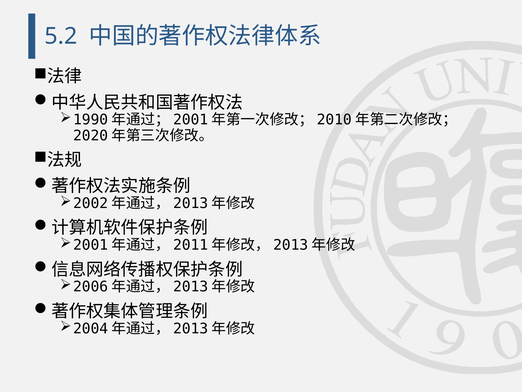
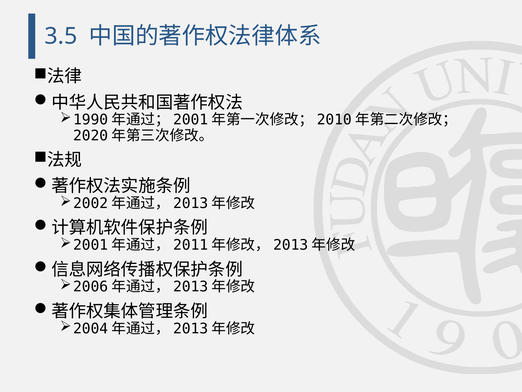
5.2: 5.2 -> 3.5
